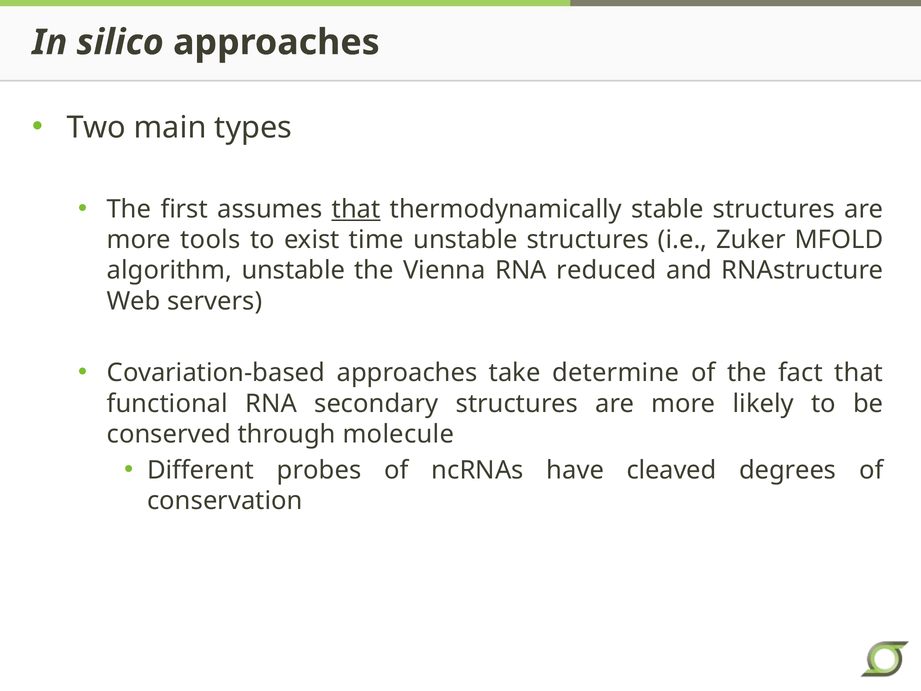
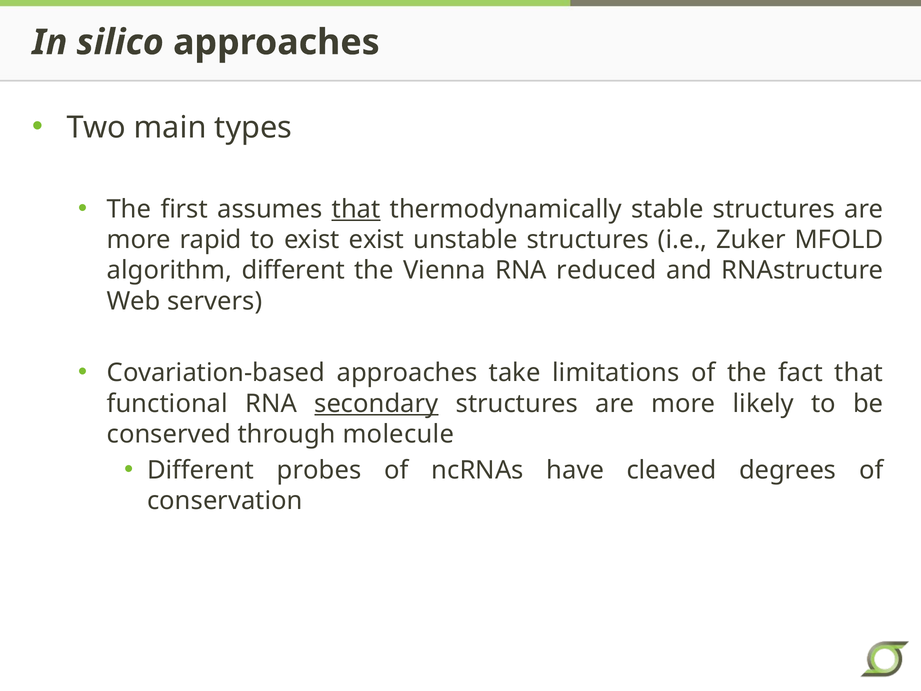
tools: tools -> rapid
exist time: time -> exist
algorithm unstable: unstable -> different
determine: determine -> limitations
secondary underline: none -> present
